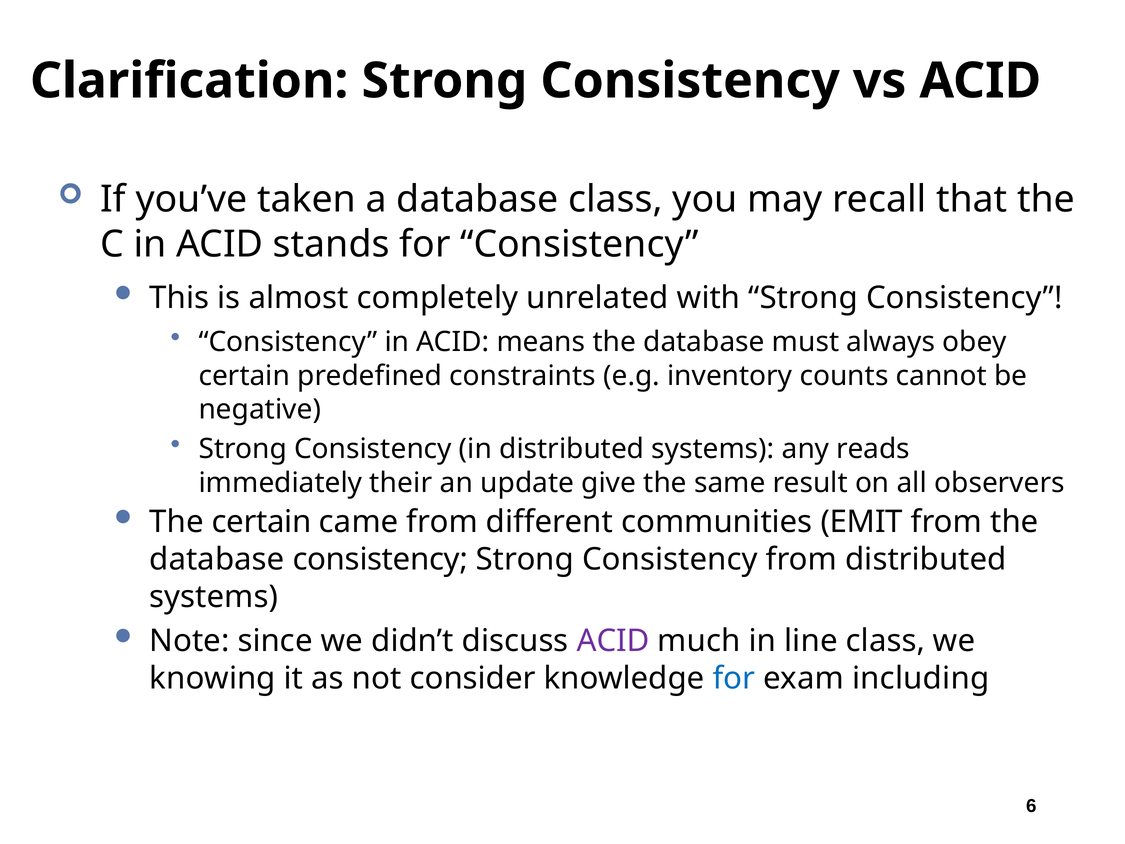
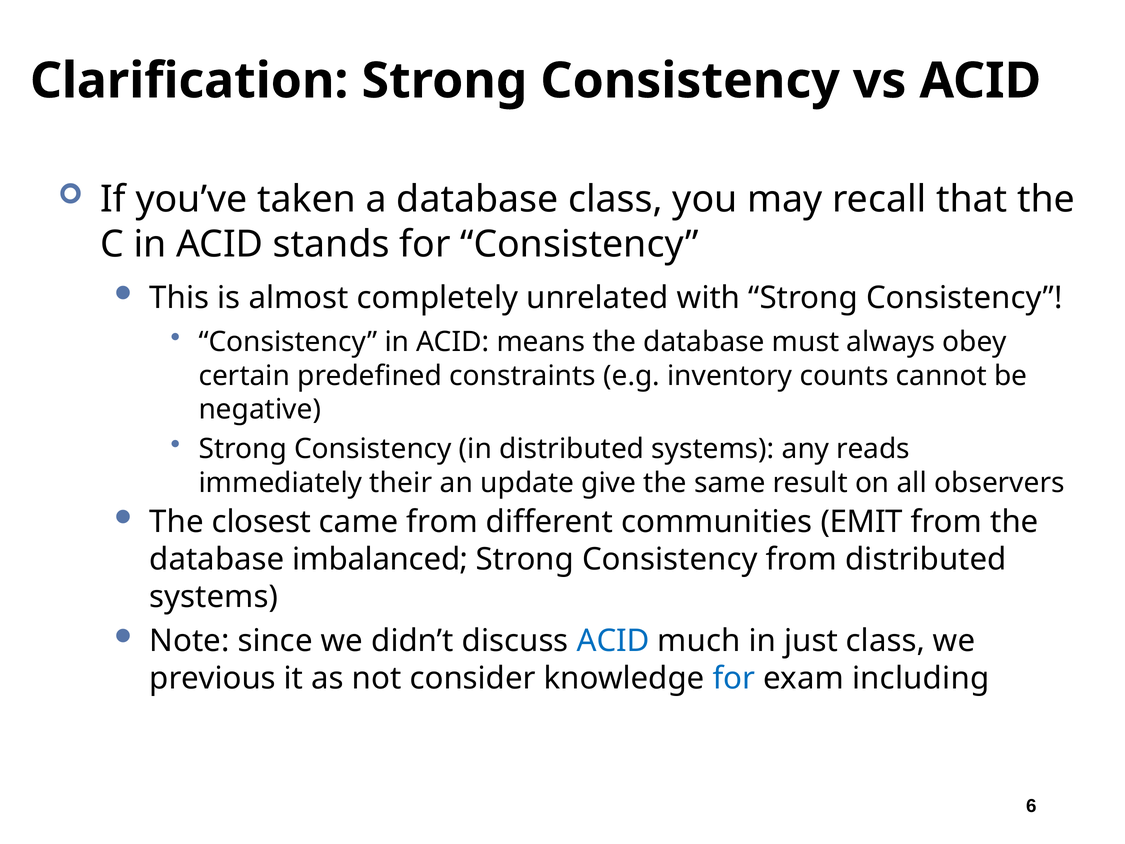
The certain: certain -> closest
database consistency: consistency -> imbalanced
ACID at (613, 640) colour: purple -> blue
line: line -> just
knowing: knowing -> previous
